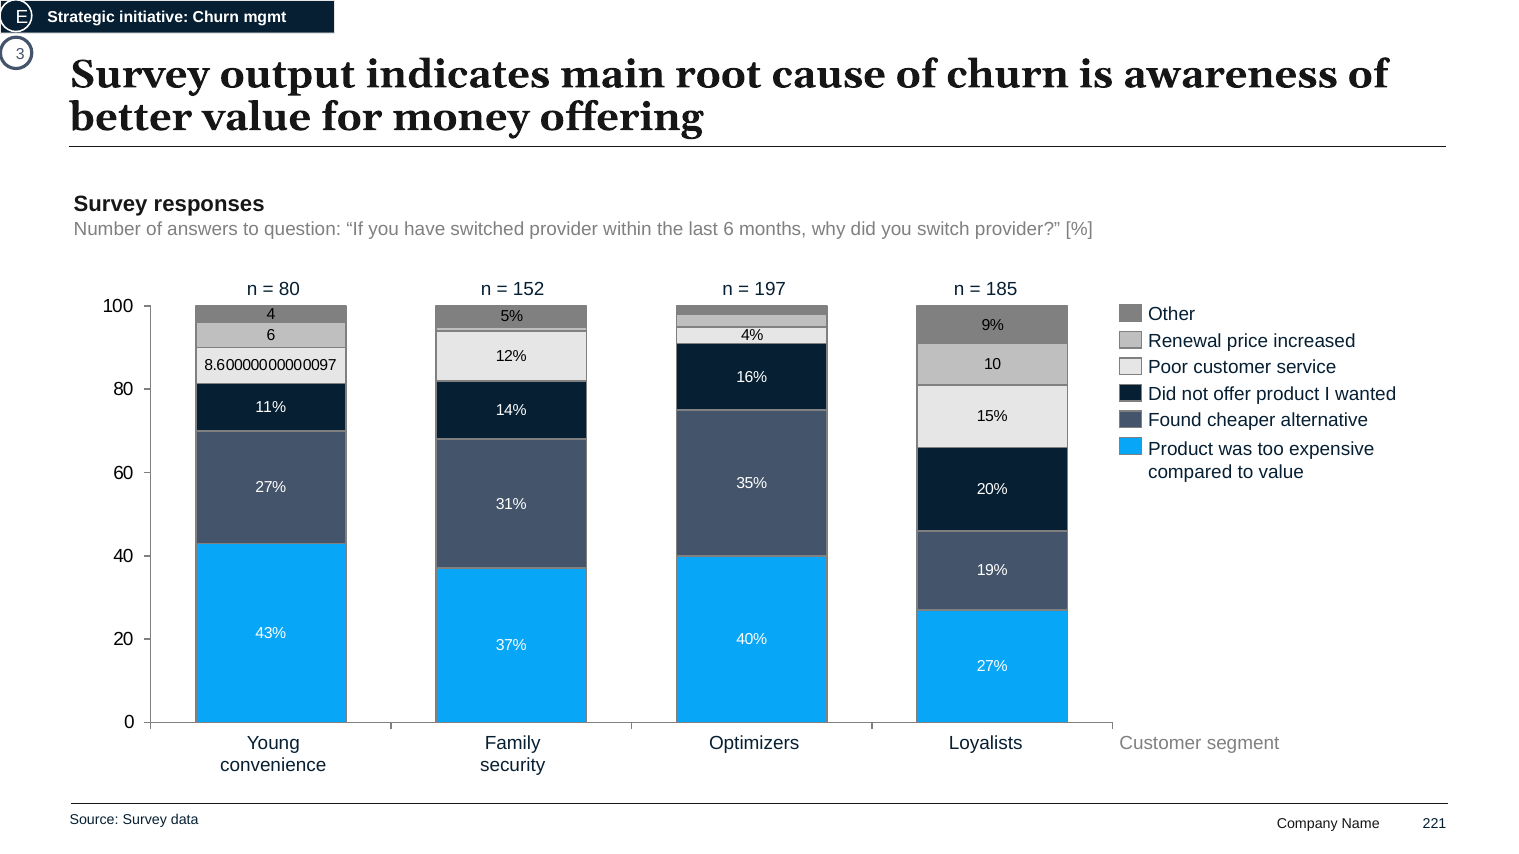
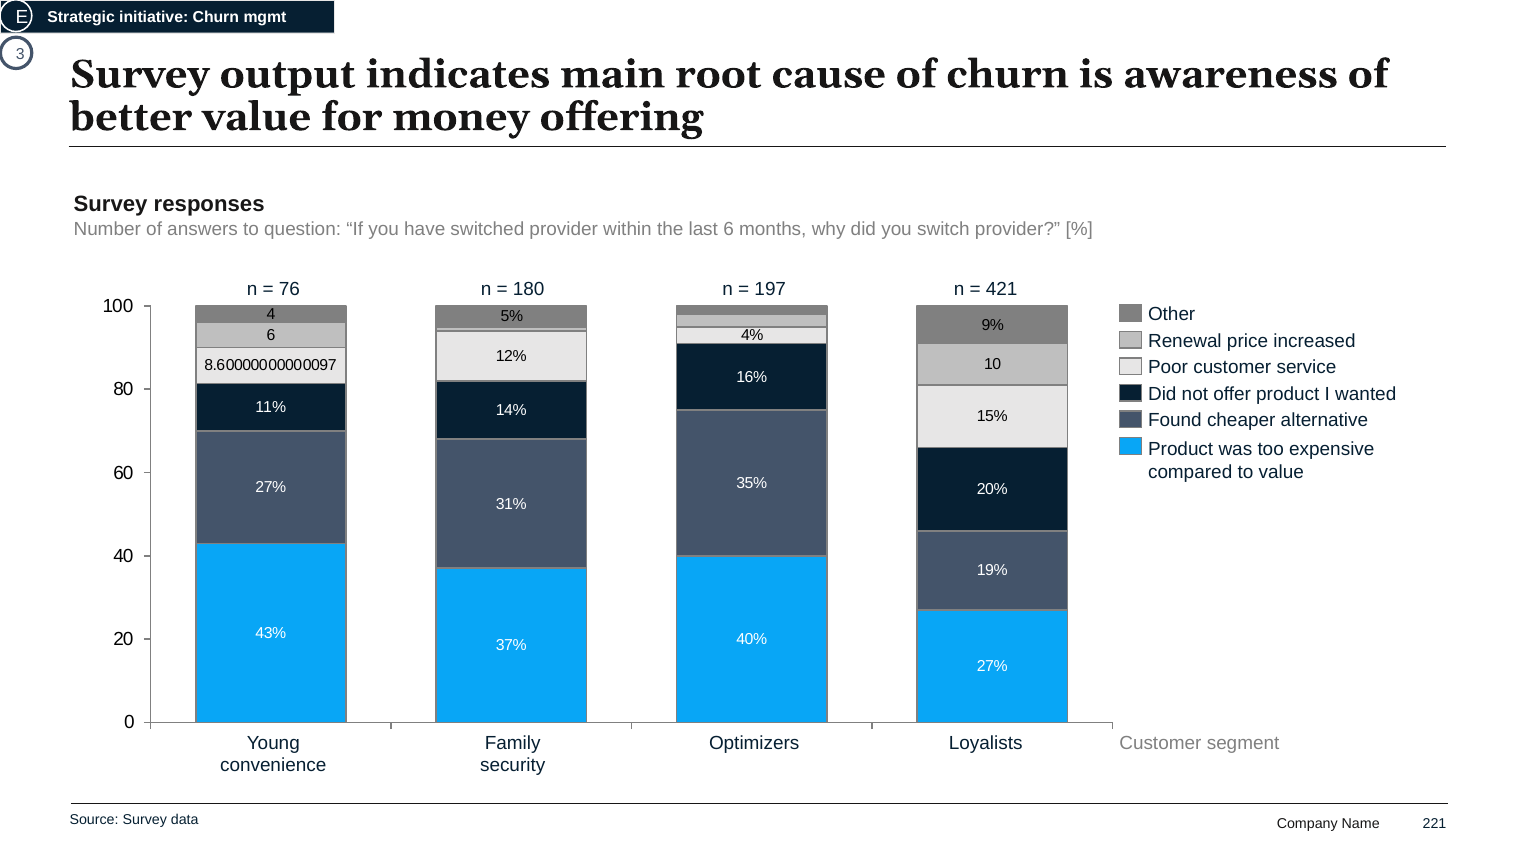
80 at (289, 289): 80 -> 76
152: 152 -> 180
185: 185 -> 421
